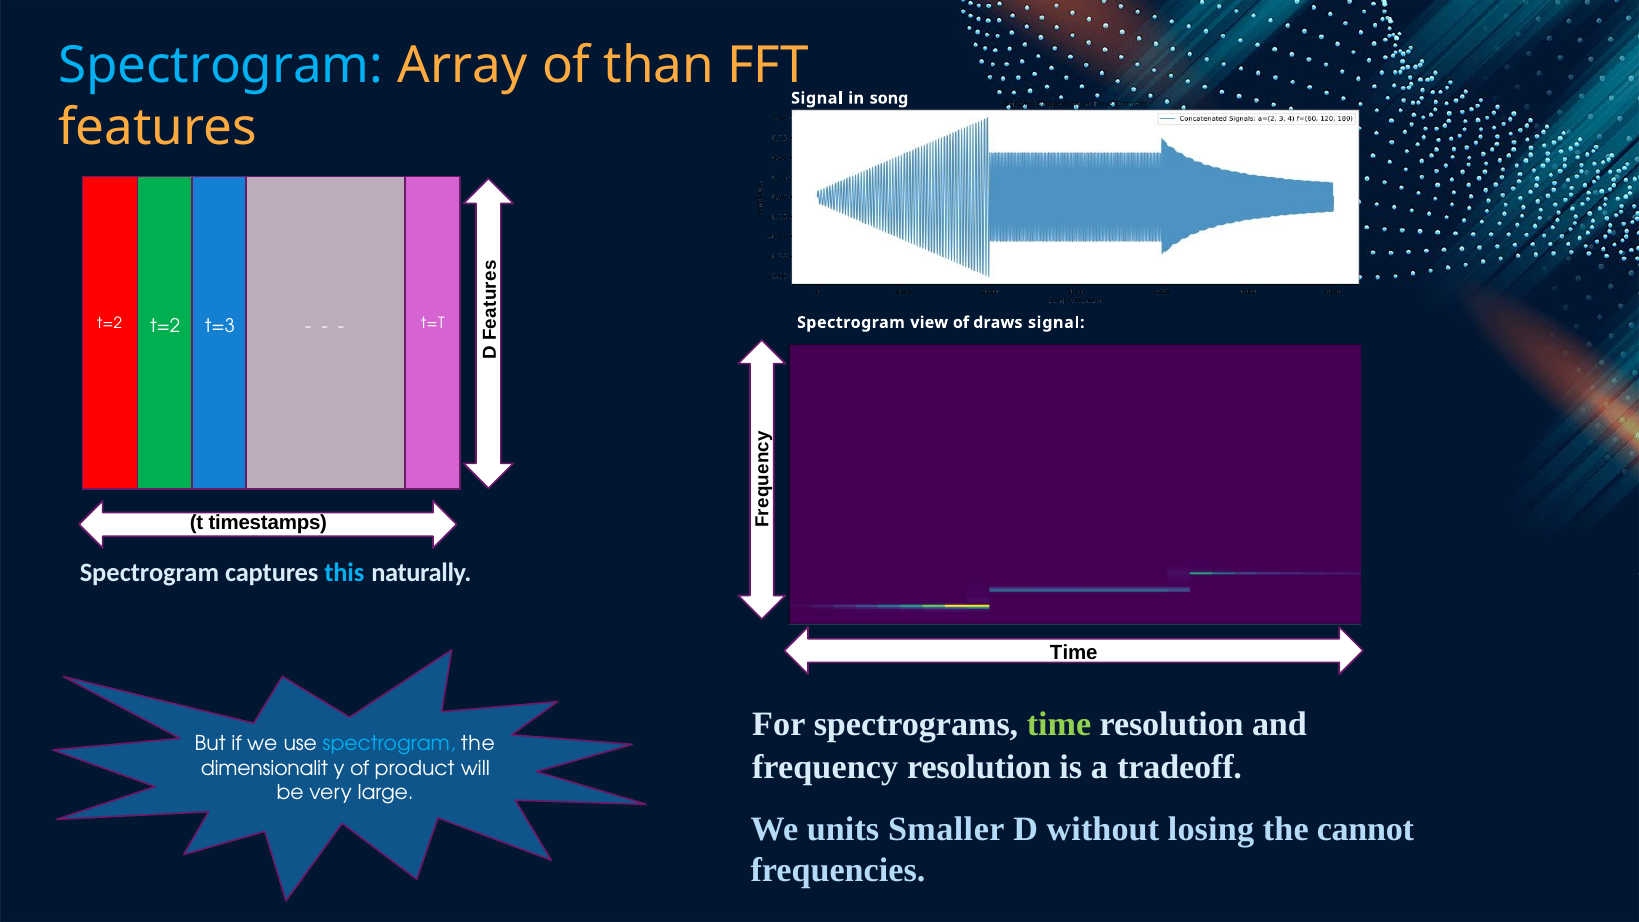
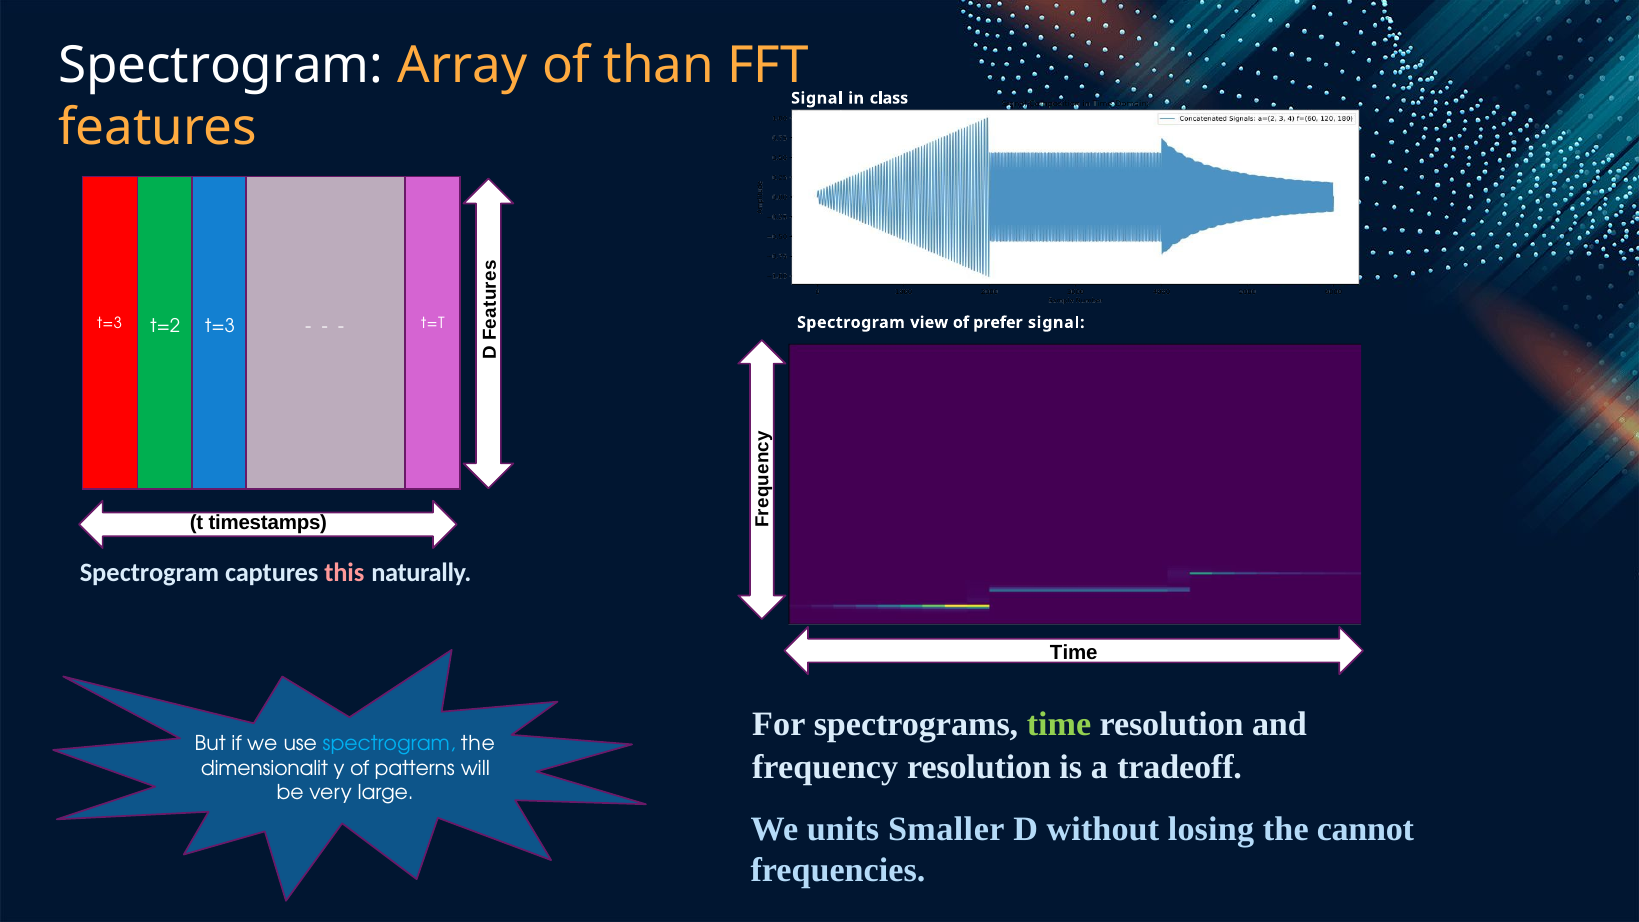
Spectrogram at (221, 66) colour: light blue -> white
song: song -> class
draws: draws -> prefer
t=2 at (110, 324): t=2 -> t=3
this colour: light blue -> pink
product: product -> patterns
